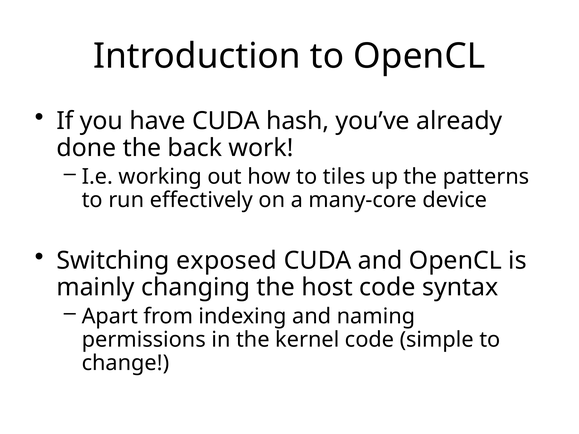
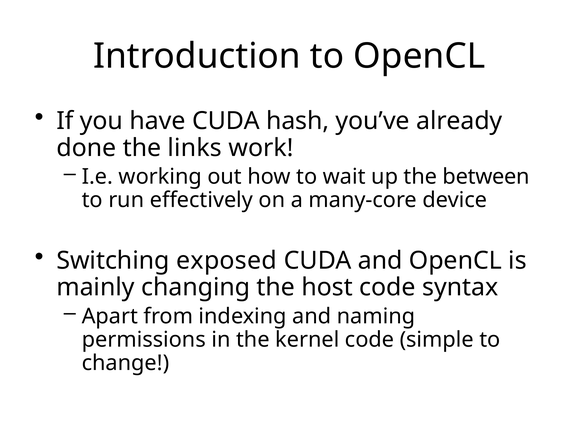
back: back -> links
tiles: tiles -> wait
patterns: patterns -> between
